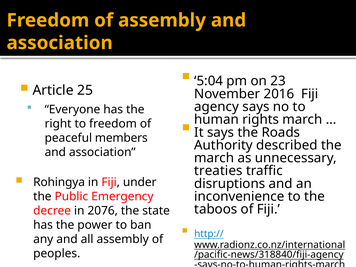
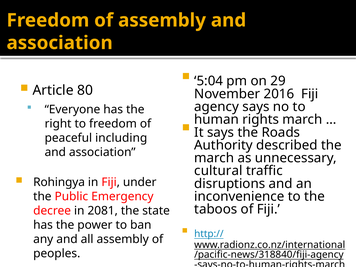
23: 23 -> 29
25: 25 -> 80
members: members -> including
treaties: treaties -> cultural
2076: 2076 -> 2081
